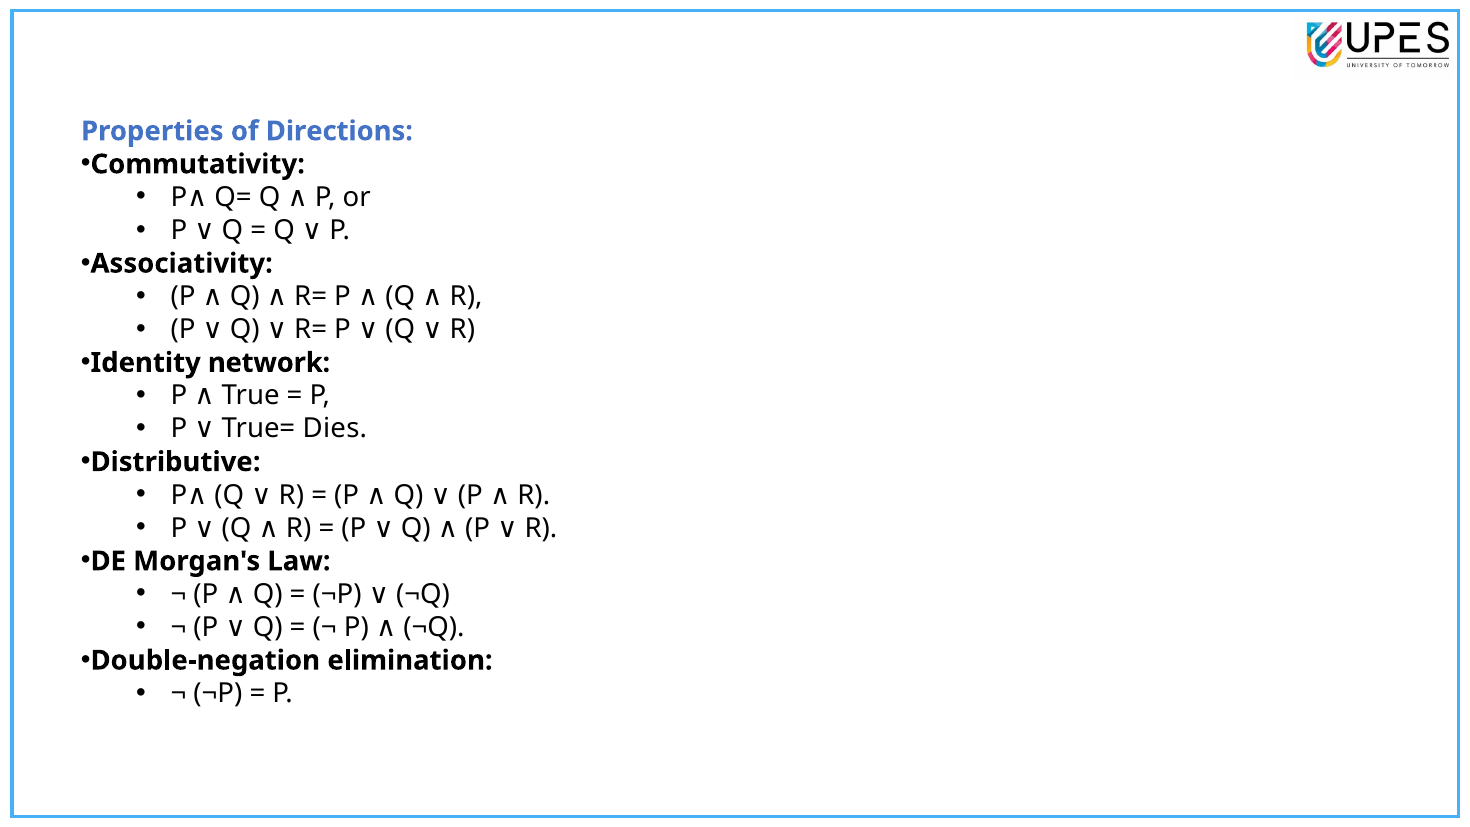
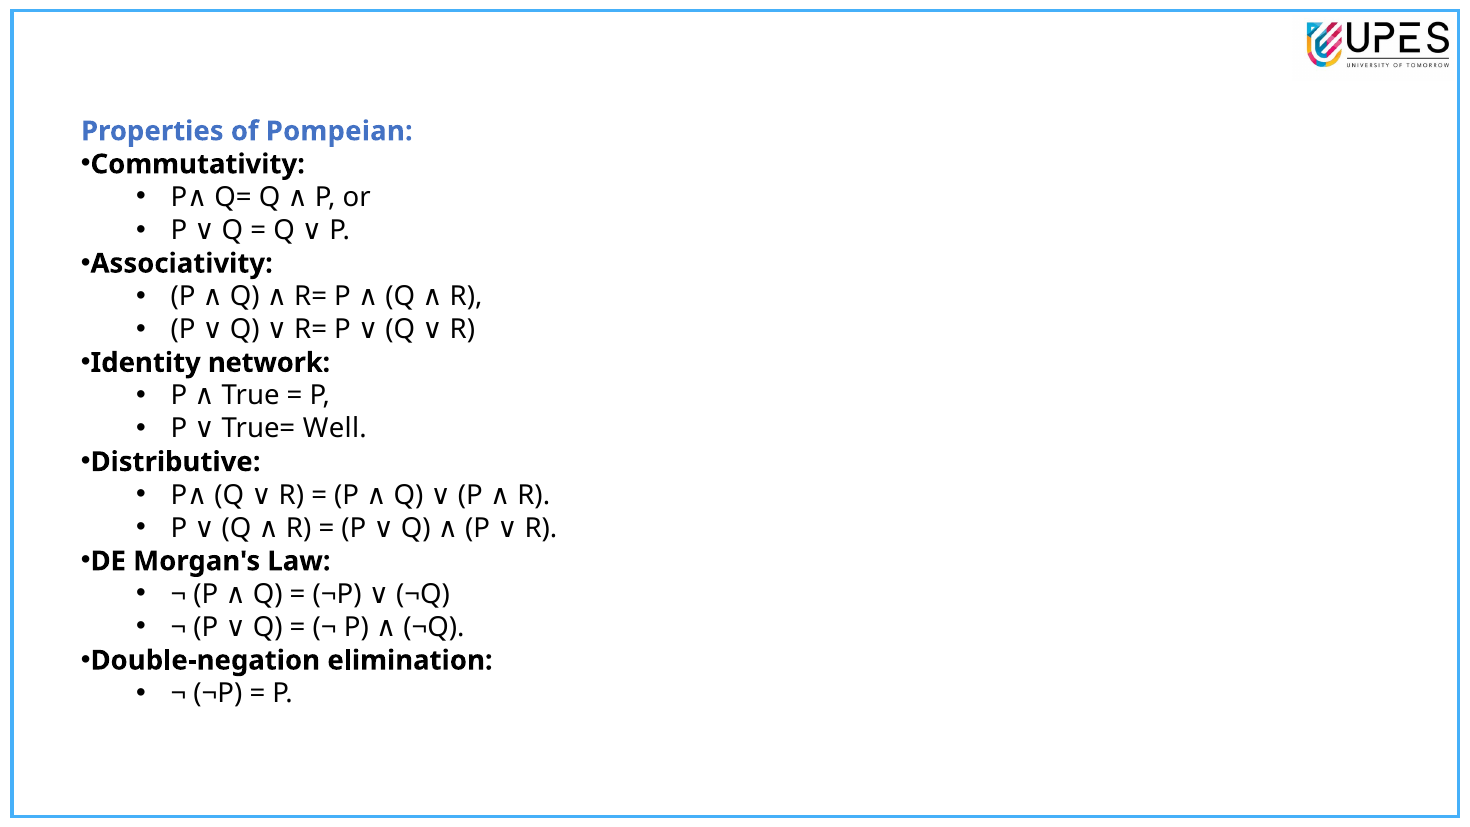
Directions: Directions -> Pompeian
Dies: Dies -> Well
